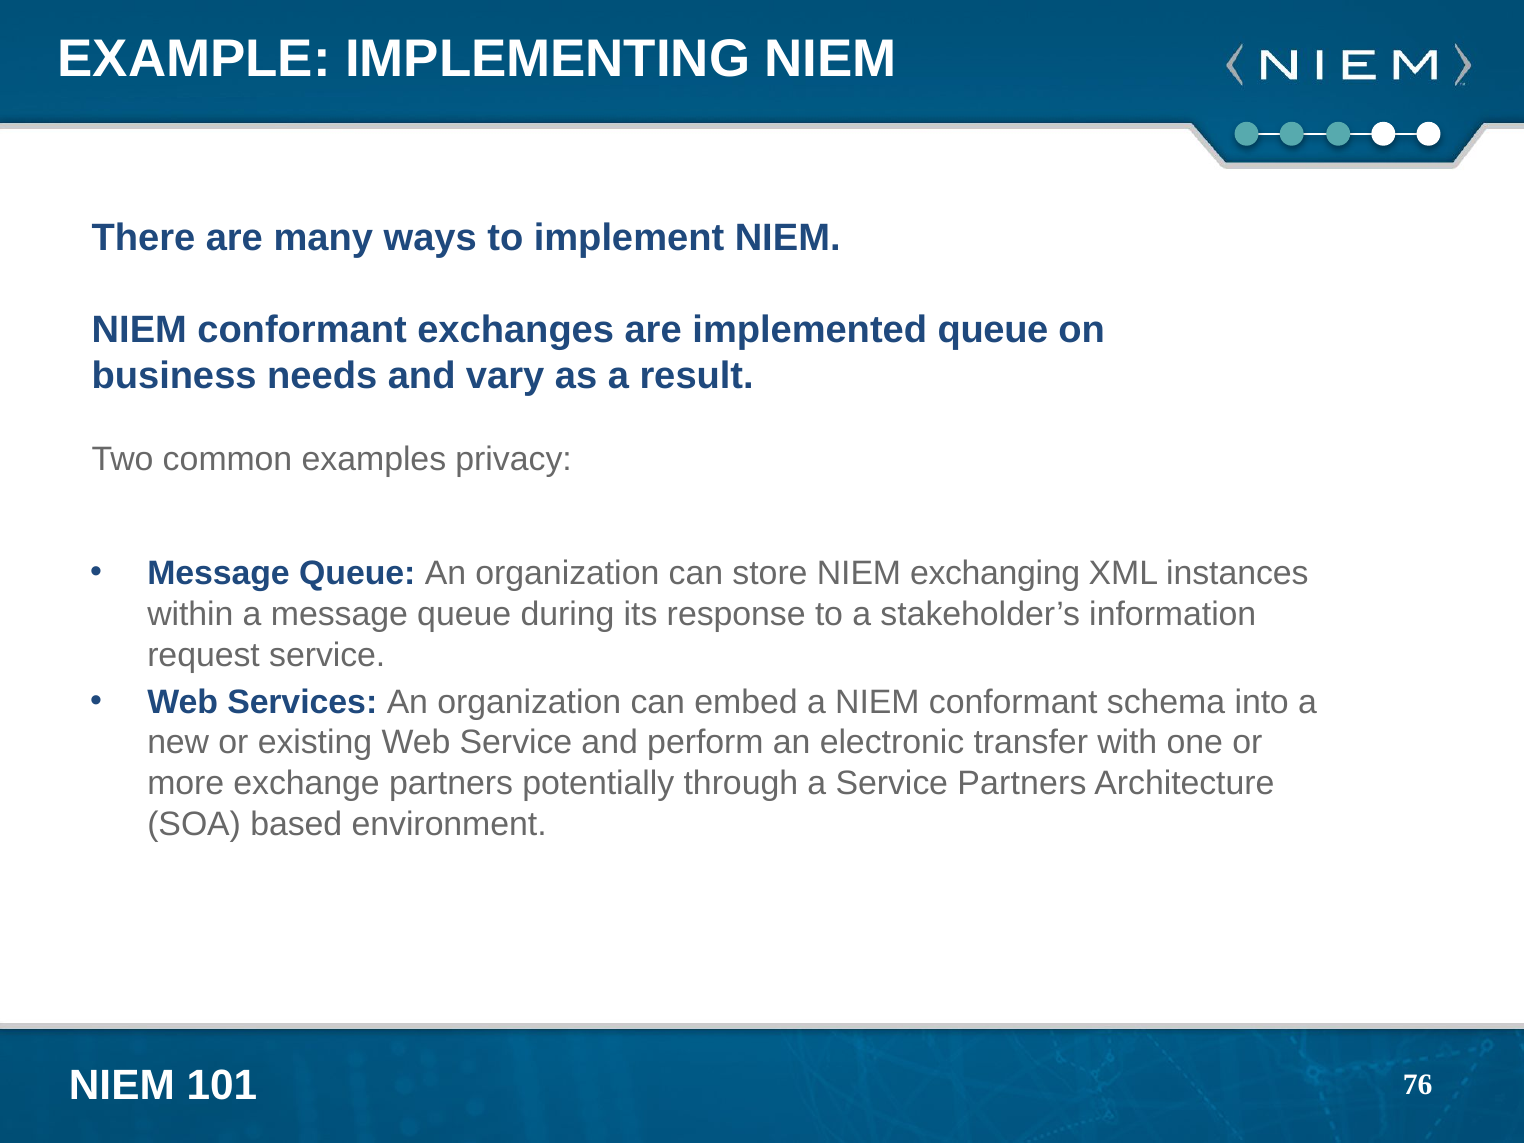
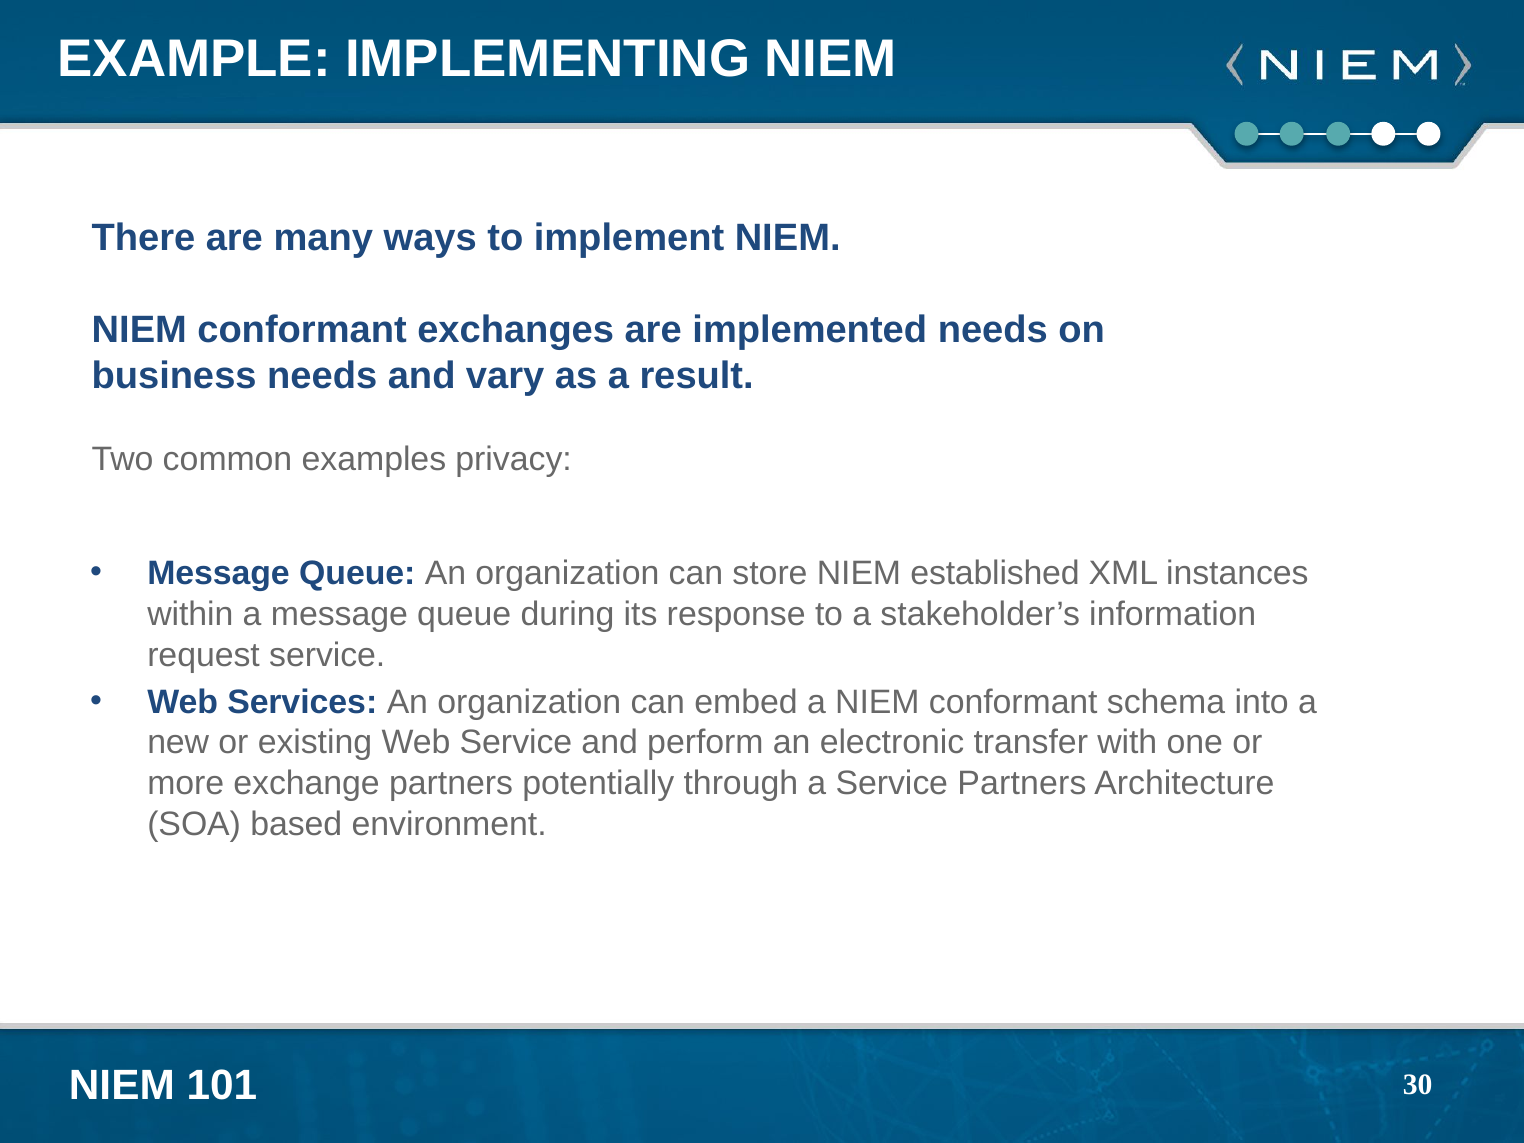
implemented queue: queue -> needs
exchanging: exchanging -> established
76: 76 -> 30
